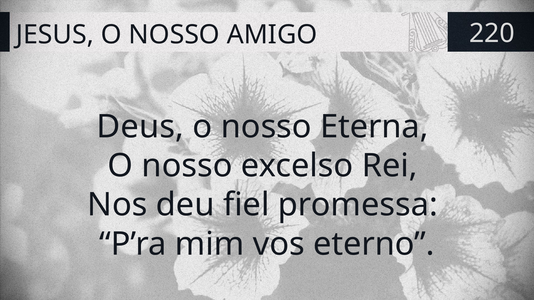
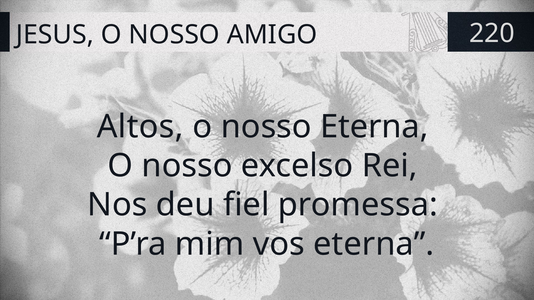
Deus: Deus -> Altos
vos eterno: eterno -> eterna
